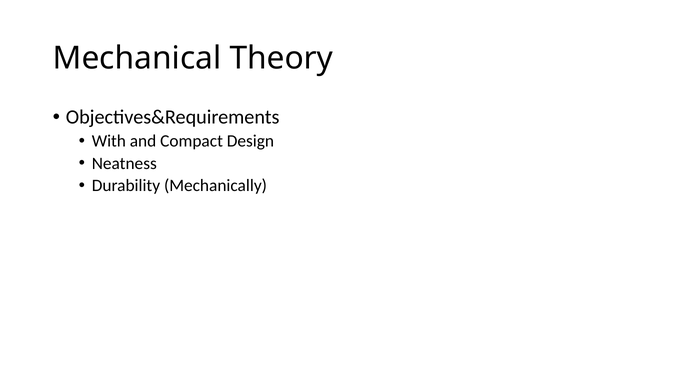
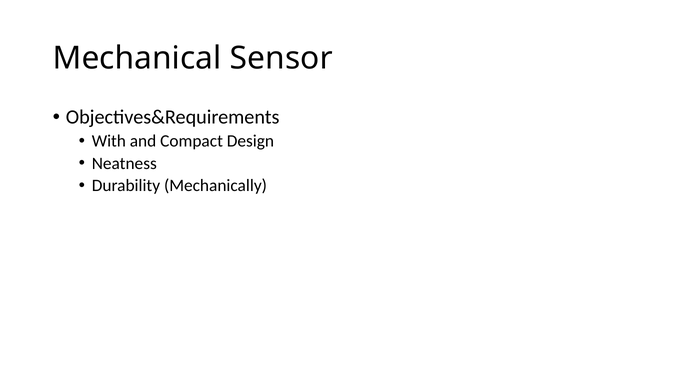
Theory: Theory -> Sensor
